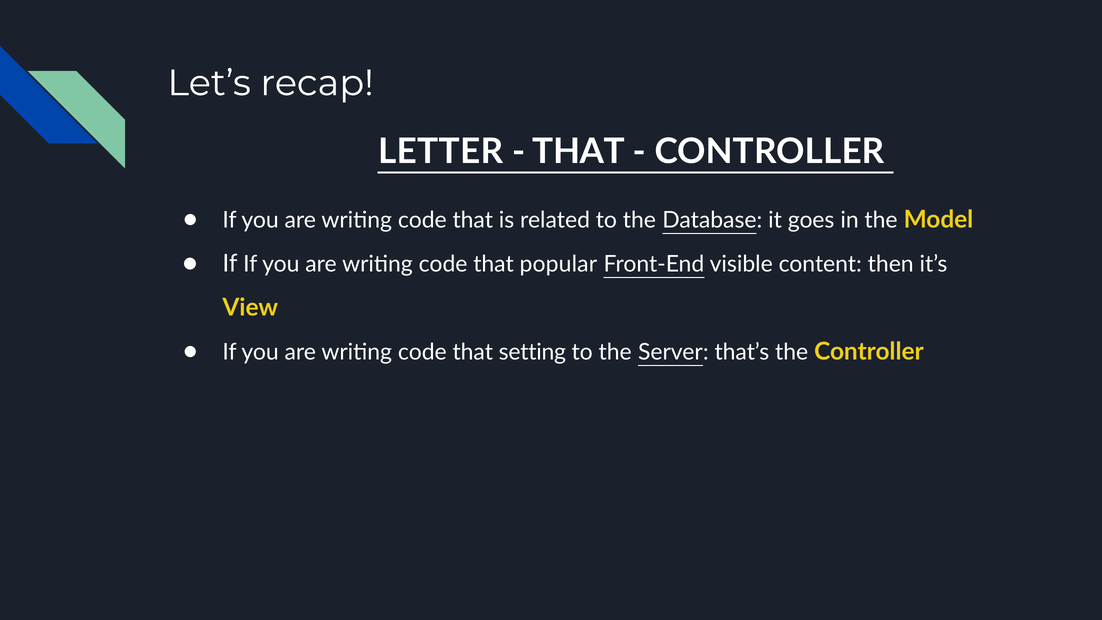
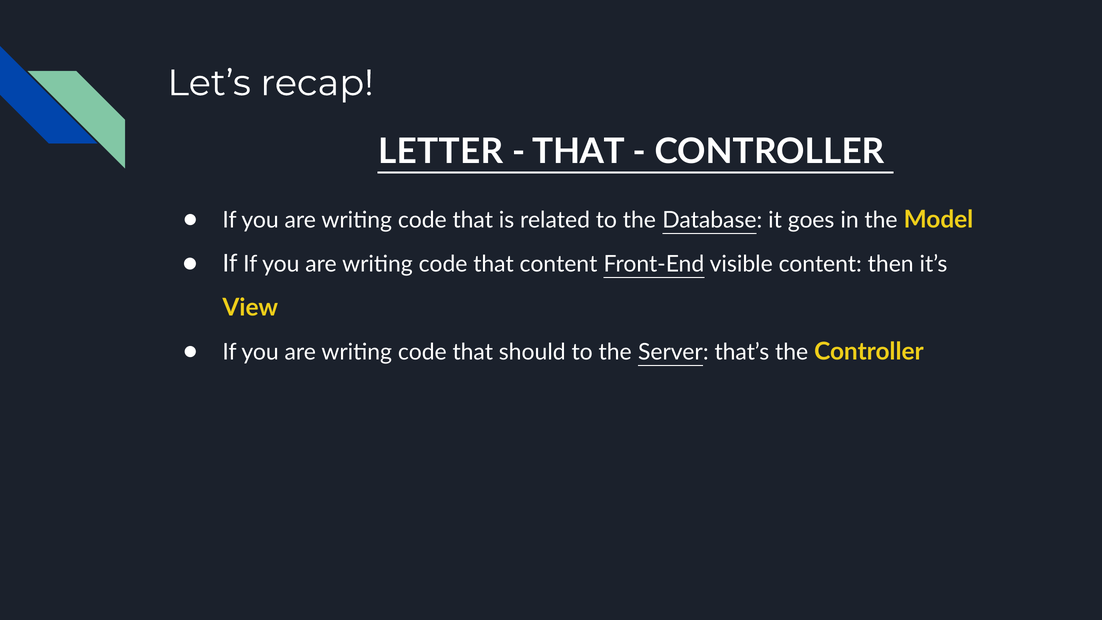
that popular: popular -> content
setting: setting -> should
